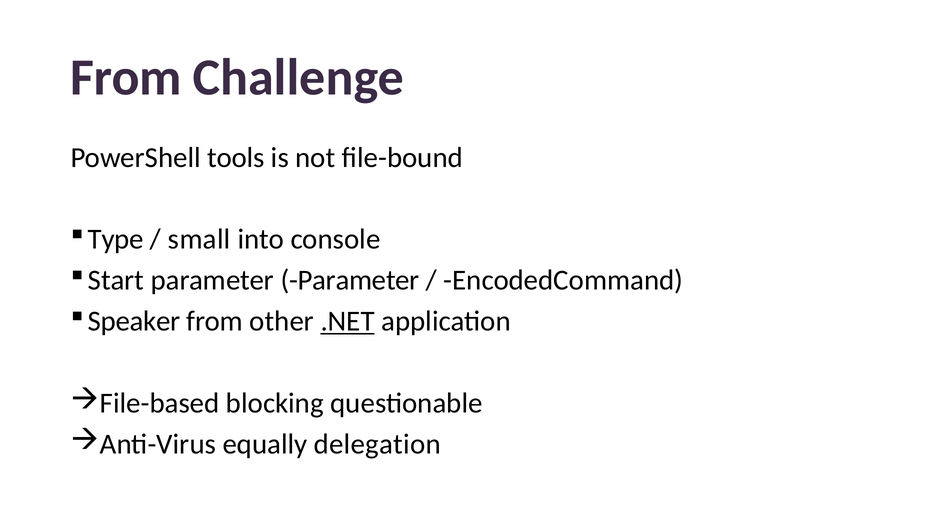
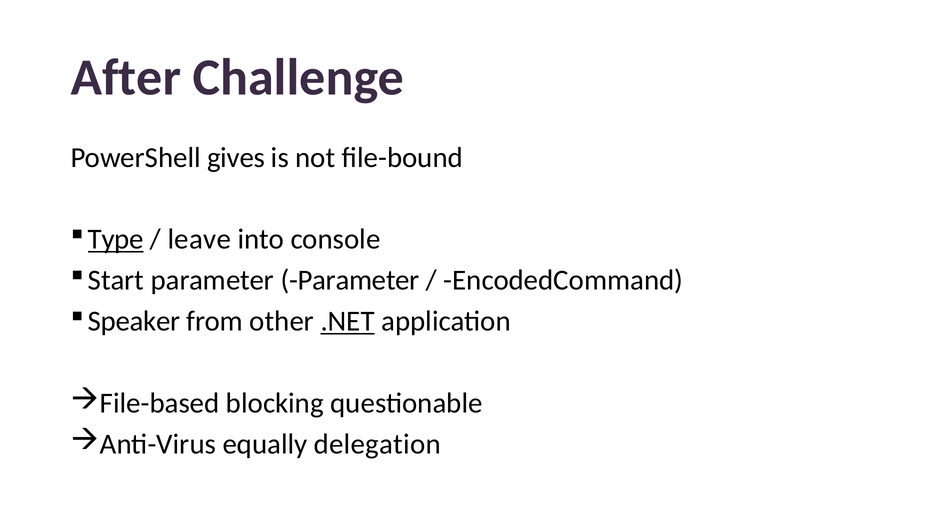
From at (126, 78): From -> After
tools: tools -> gives
Type underline: none -> present
small: small -> leave
